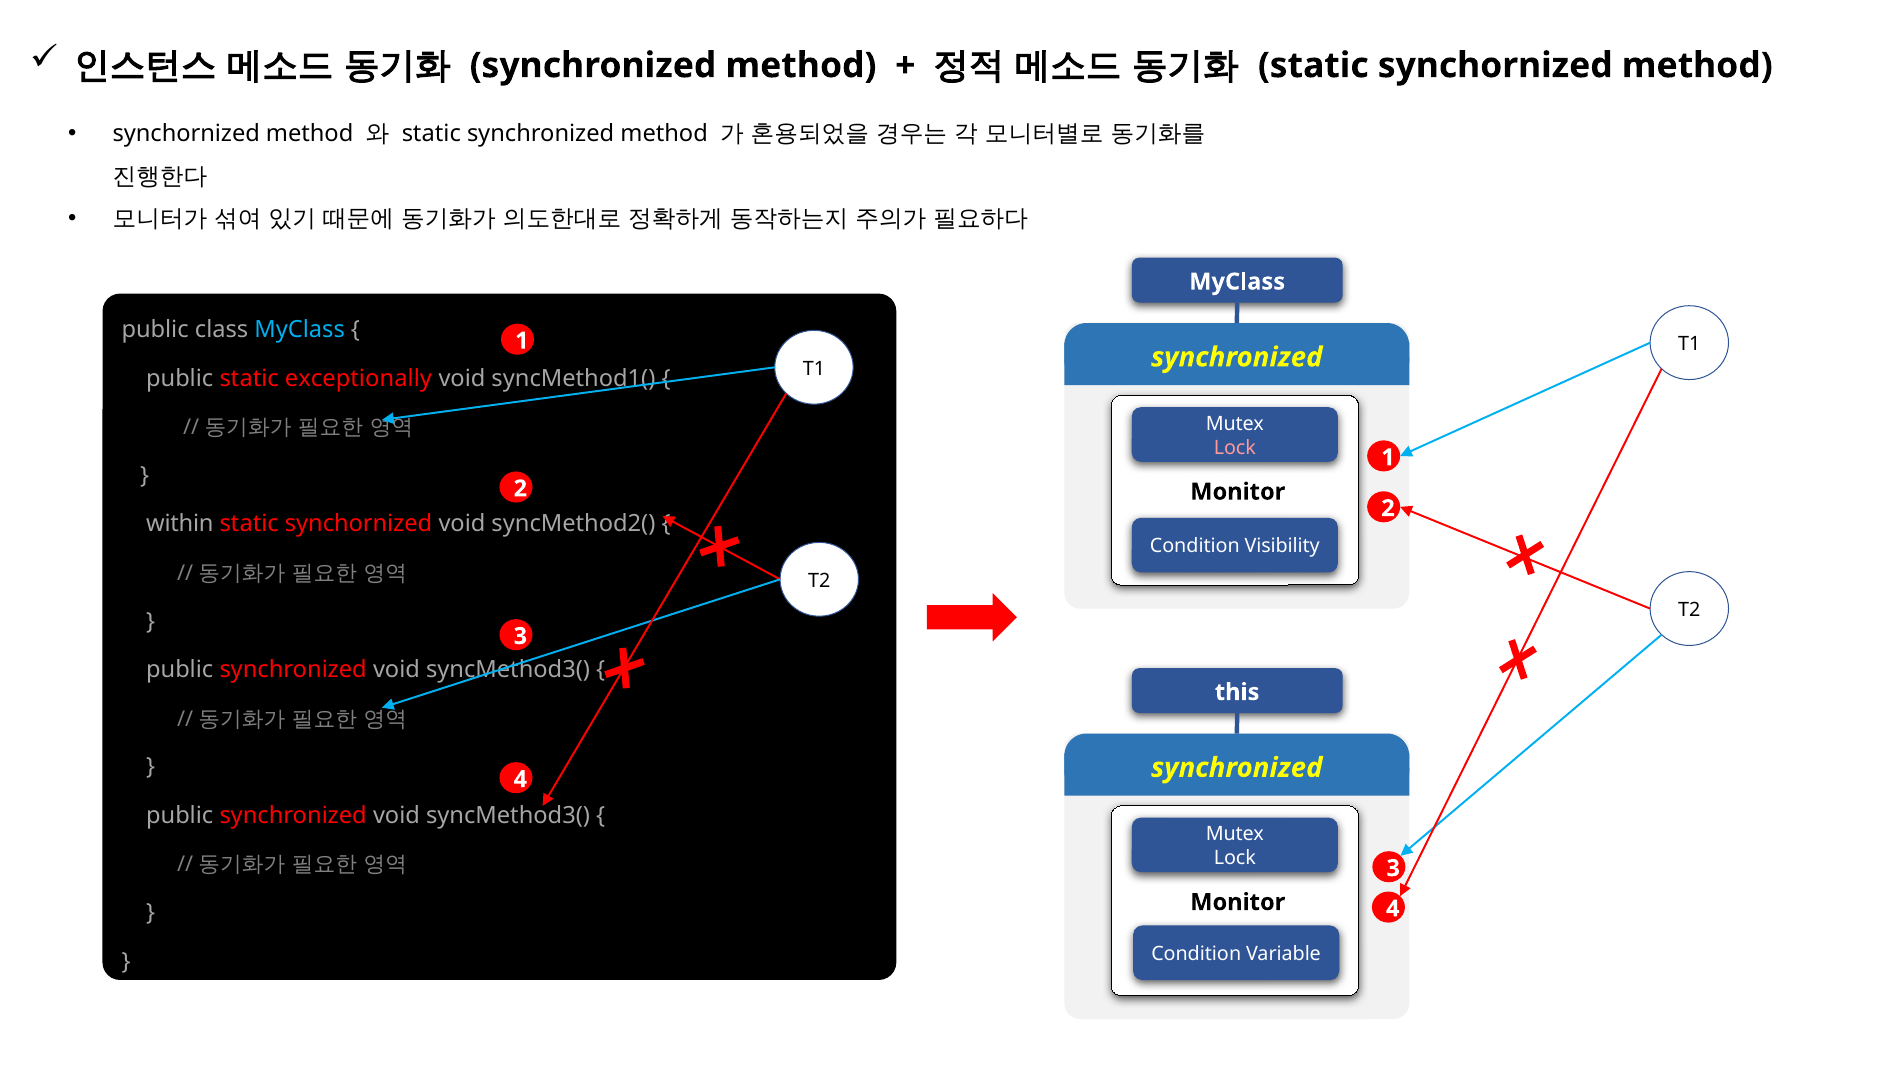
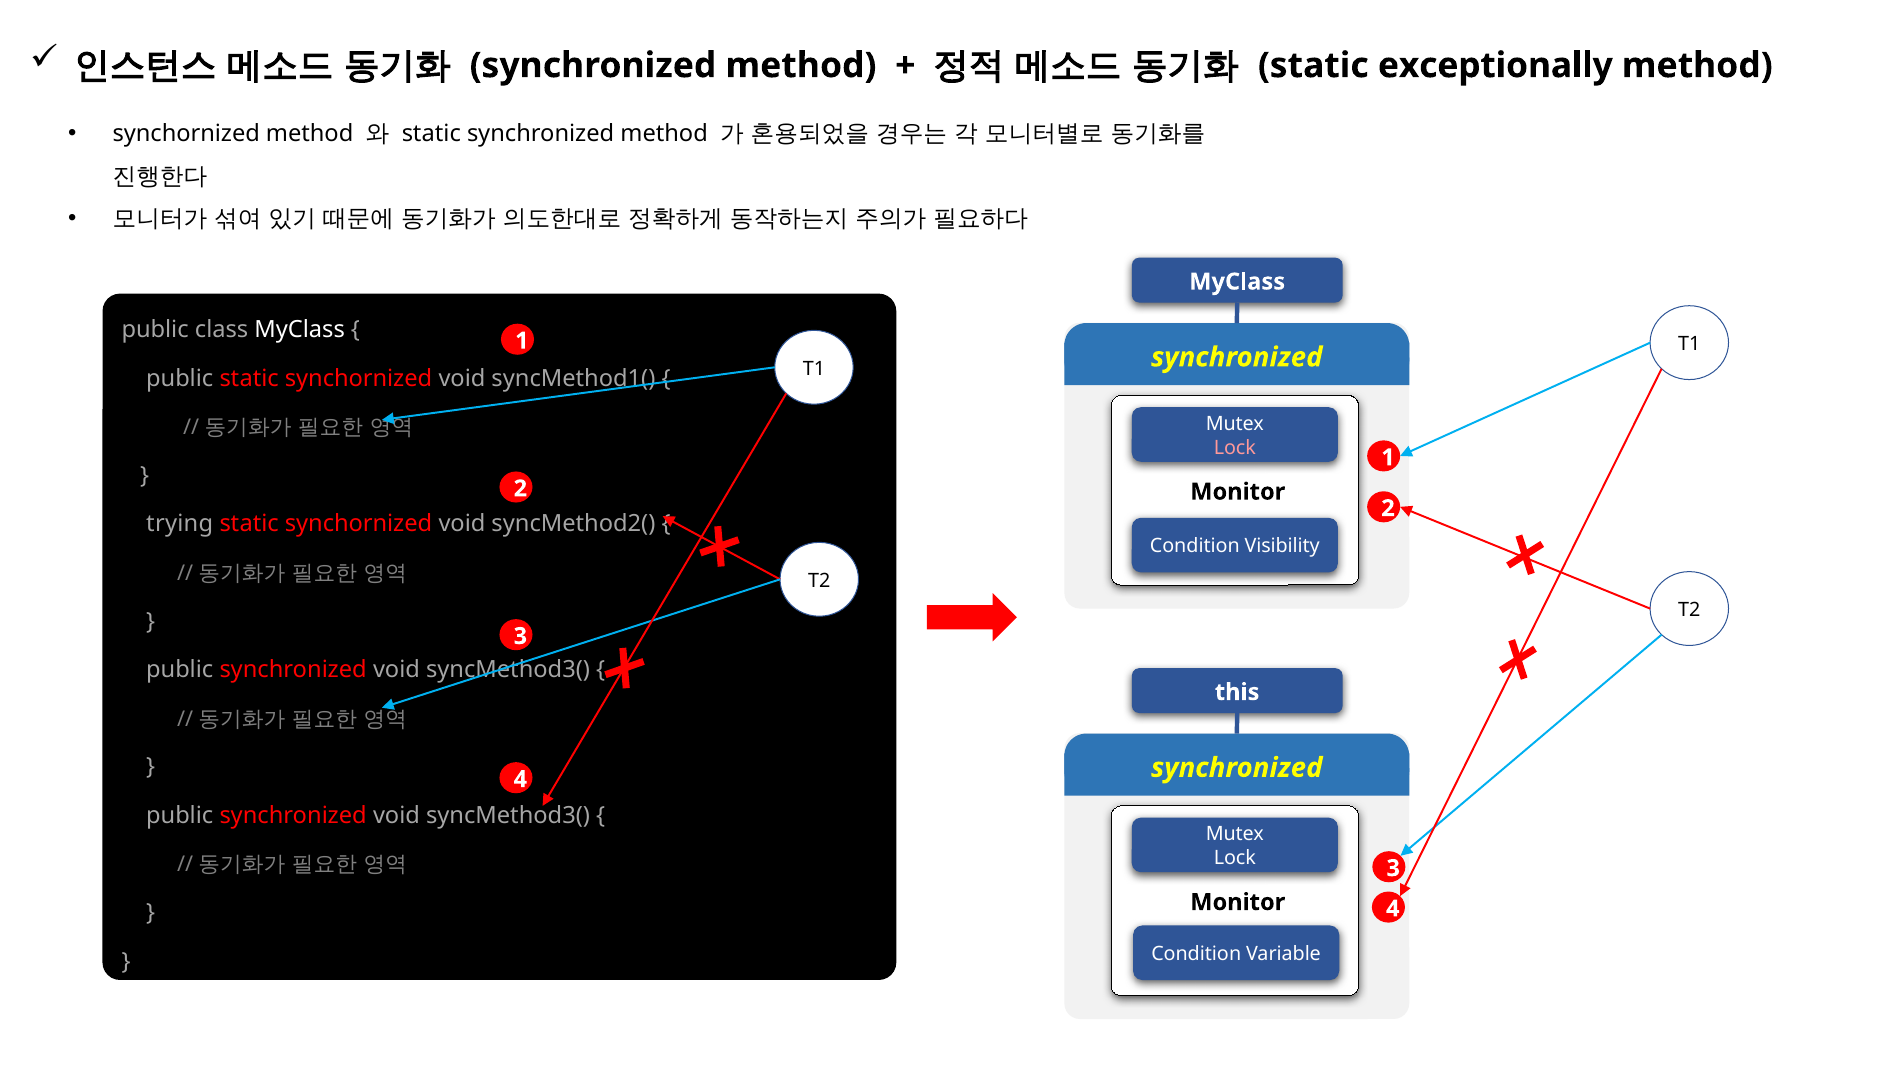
synchornized at (1495, 65): synchornized -> exceptionally
MyClass at (300, 330) colour: light blue -> white
public static exceptionally: exceptionally -> synchornized
within: within -> trying
